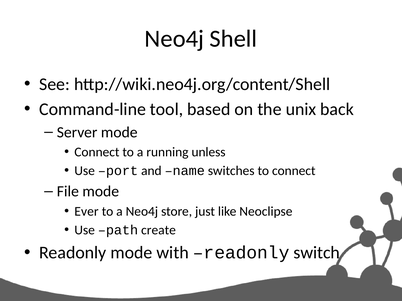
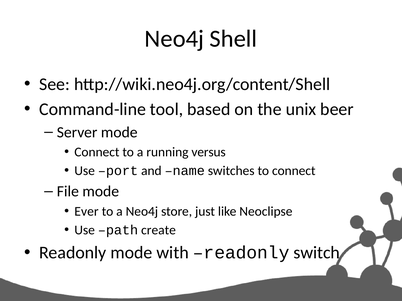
back: back -> beer
unless: unless -> versus
